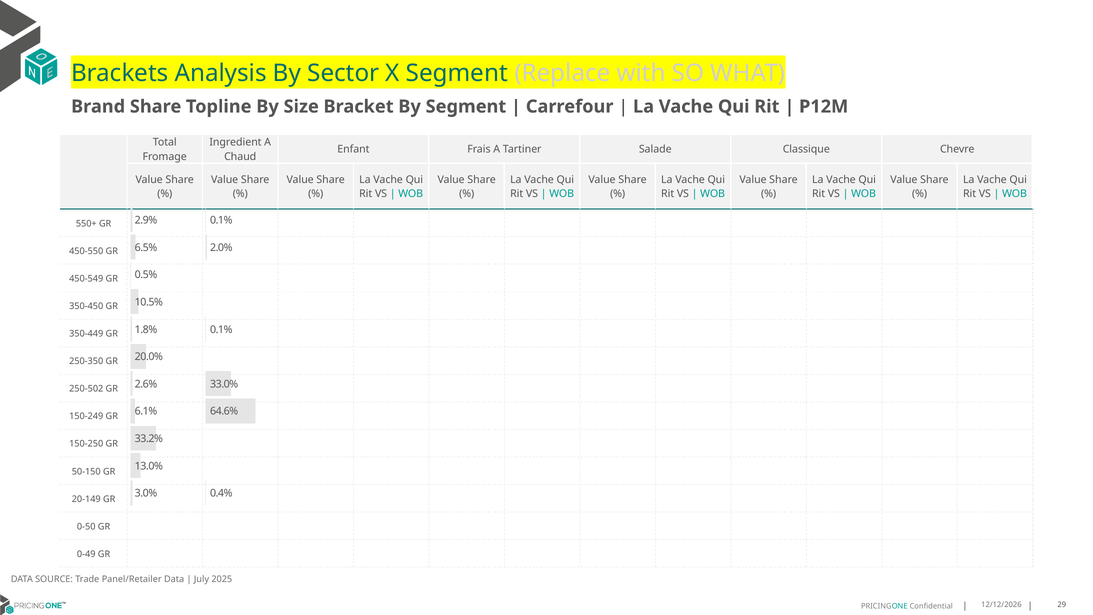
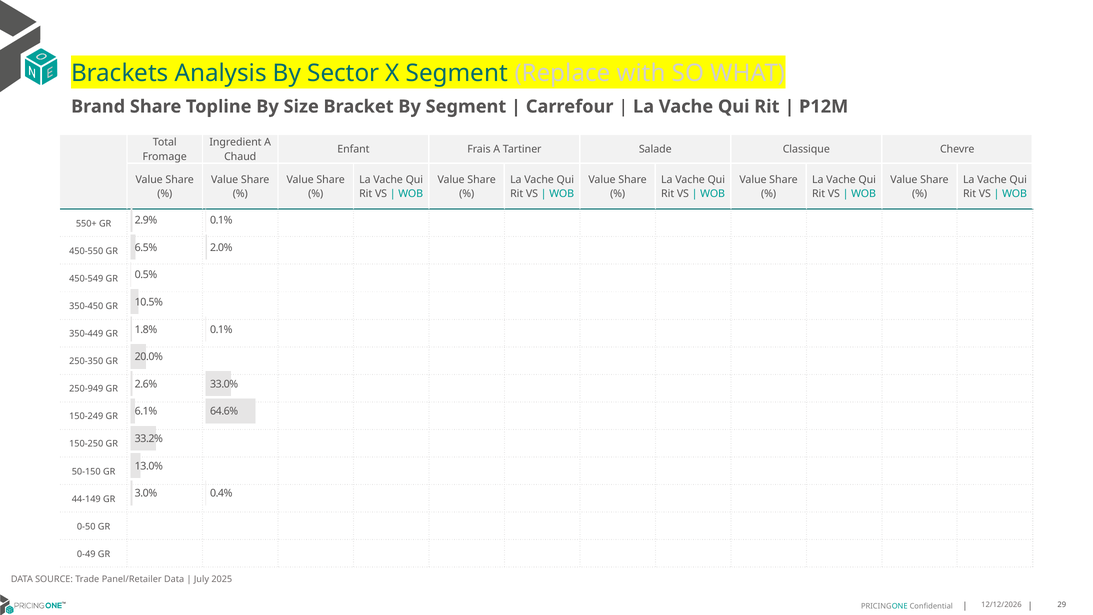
250-502: 250-502 -> 250-949
20-149: 20-149 -> 44-149
